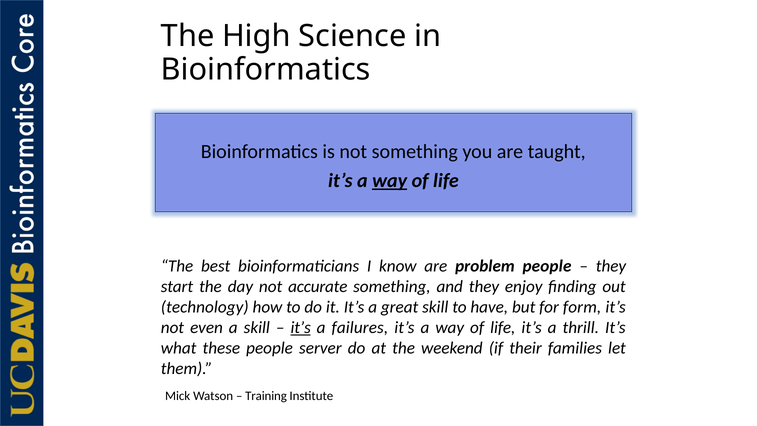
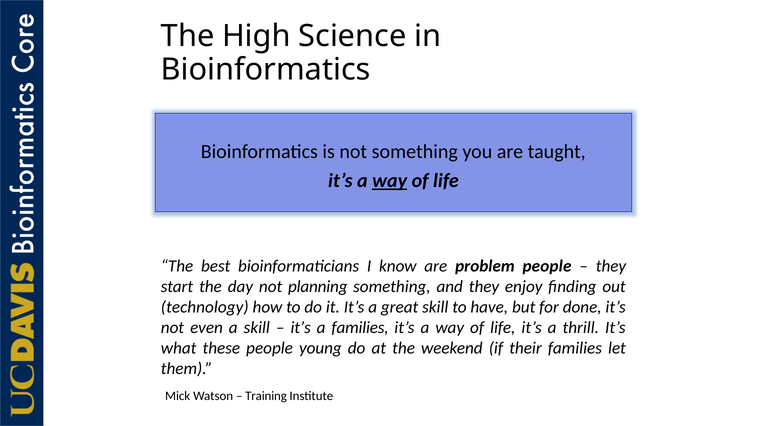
accurate: accurate -> planning
form: form -> done
it’s at (301, 327) underline: present -> none
a failures: failures -> families
server: server -> young
